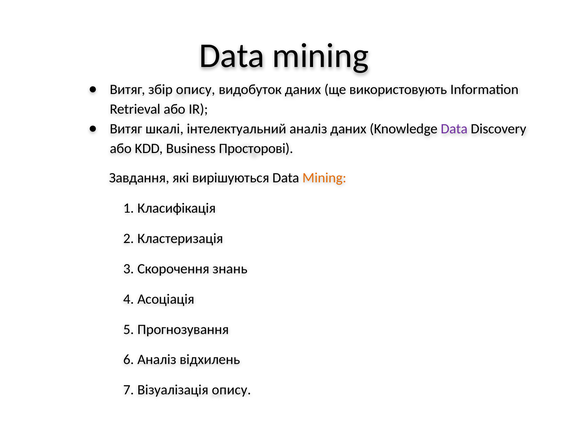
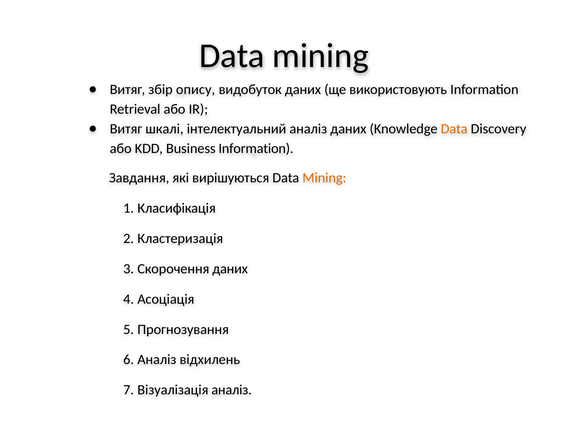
Data at (454, 129) colour: purple -> orange
Business Просторові: Просторові -> Information
знань at (230, 269): знань -> даних
опису at (231, 390): опису -> аналіз
